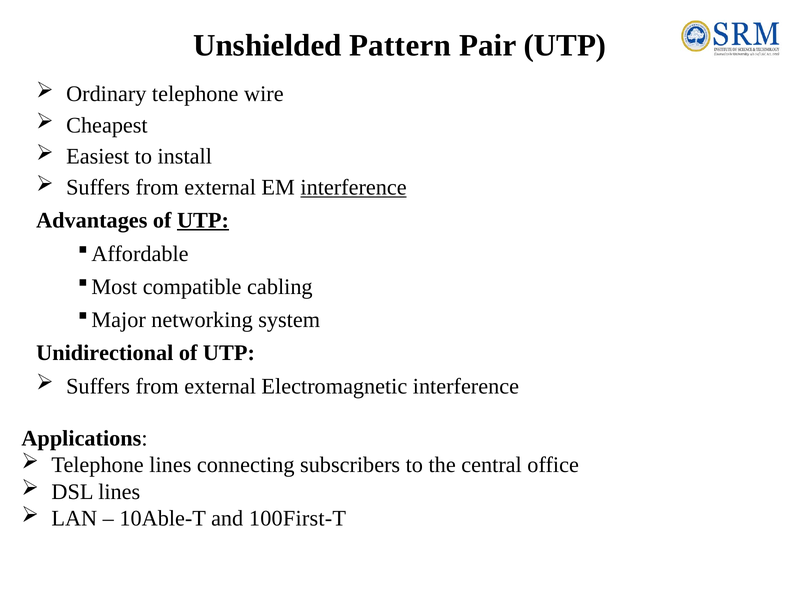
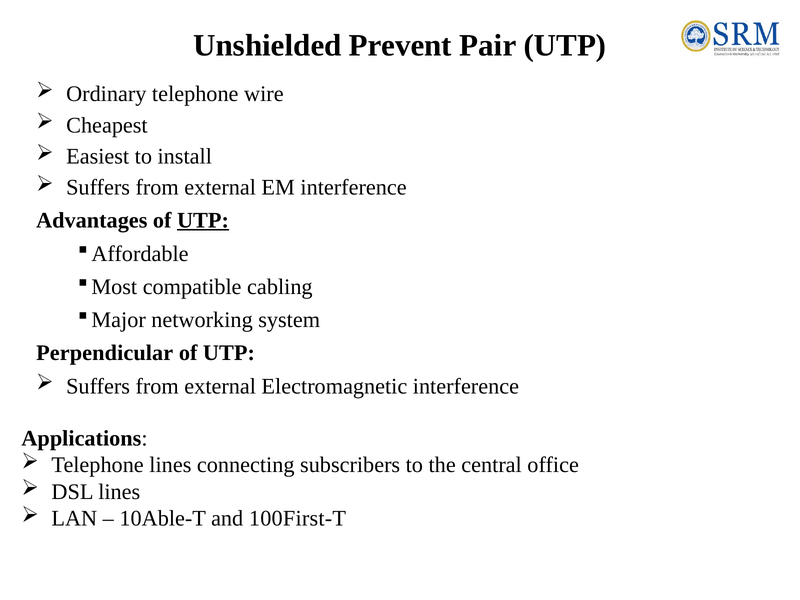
Pattern: Pattern -> Prevent
interference at (354, 187) underline: present -> none
Unidirectional: Unidirectional -> Perpendicular
